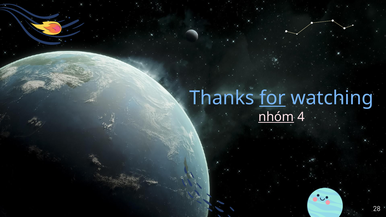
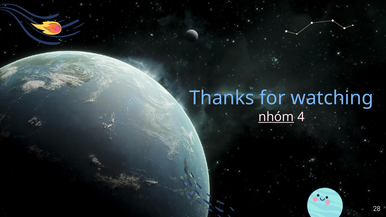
for underline: present -> none
